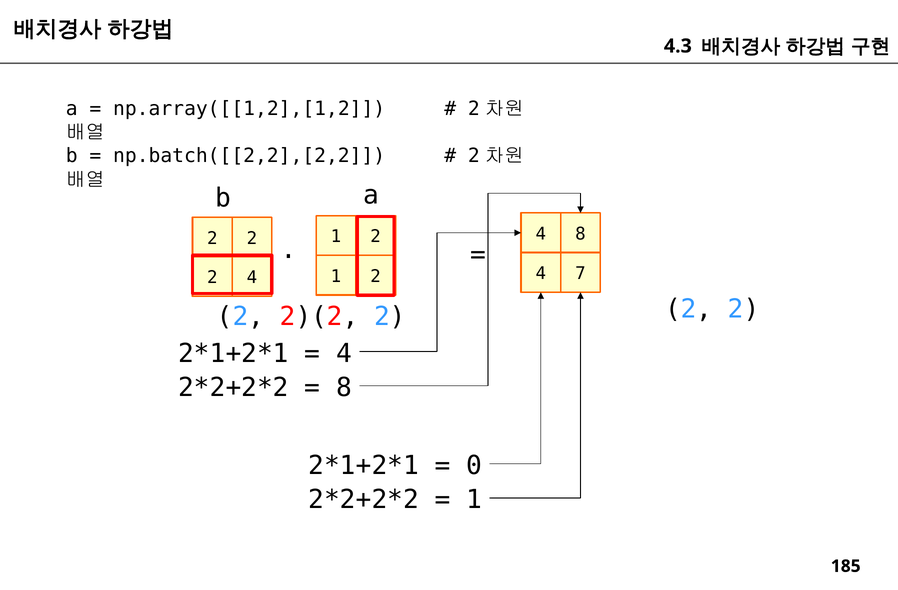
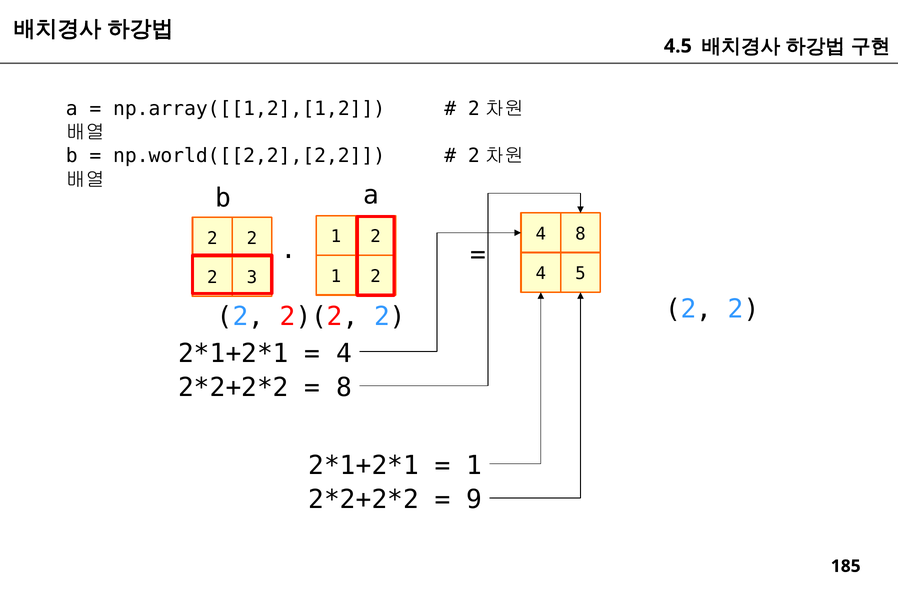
4.3: 4.3 -> 4.5
np.batch([[2,2],[2,2: np.batch([[2,2],[2,2 -> np.world([[2,2],[2,2
2 4: 4 -> 3
7: 7 -> 5
0 at (474, 465): 0 -> 1
1 at (474, 500): 1 -> 9
